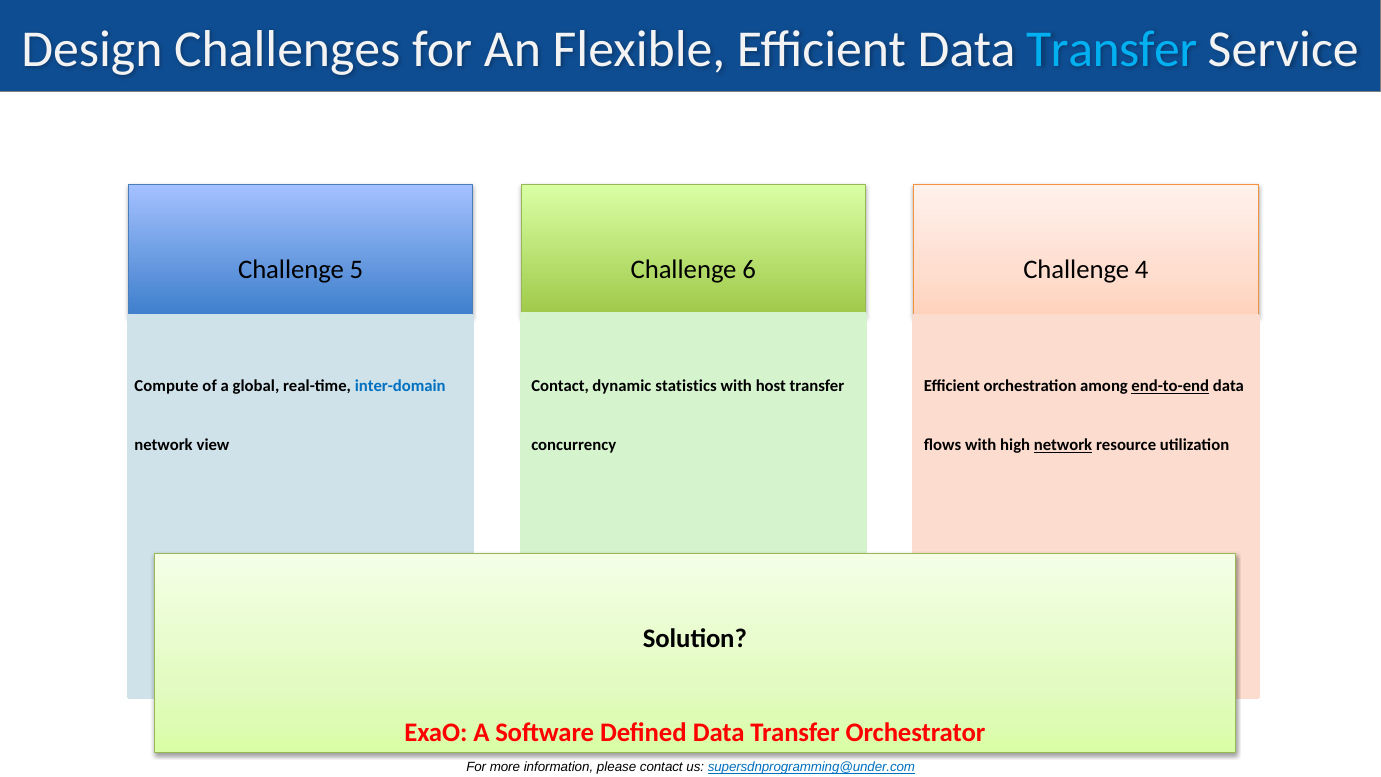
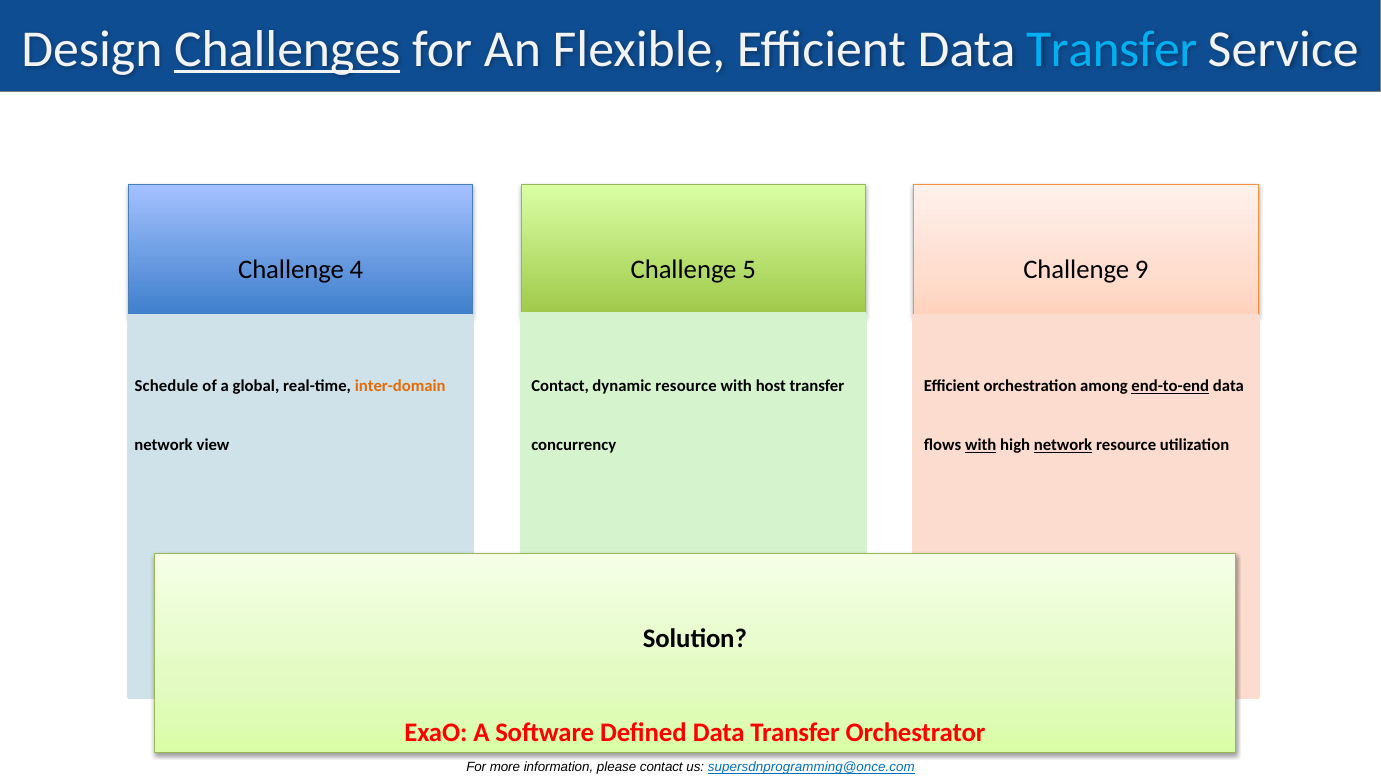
Challenges underline: none -> present
5: 5 -> 4
6: 6 -> 5
4: 4 -> 9
Compute: Compute -> Schedule
inter-domain colour: blue -> orange
dynamic statistics: statistics -> resource
with at (981, 445) underline: none -> present
supersdnprogramming@under.com: supersdnprogramming@under.com -> supersdnprogramming@once.com
